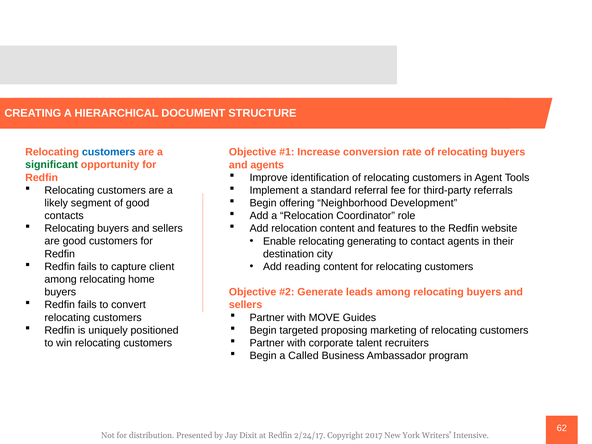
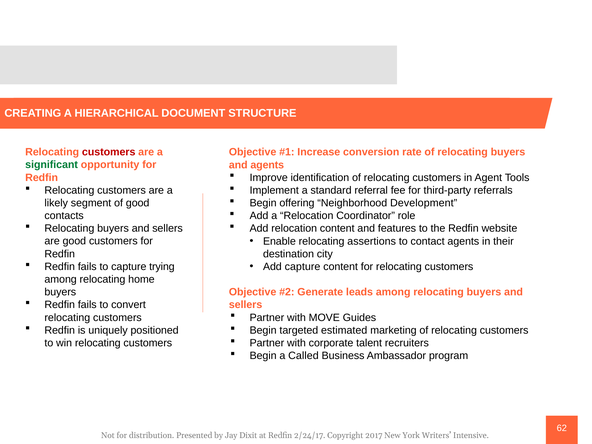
customers at (109, 152) colour: blue -> red
generating: generating -> assertions
client: client -> trying
Add reading: reading -> capture
proposing: proposing -> estimated
